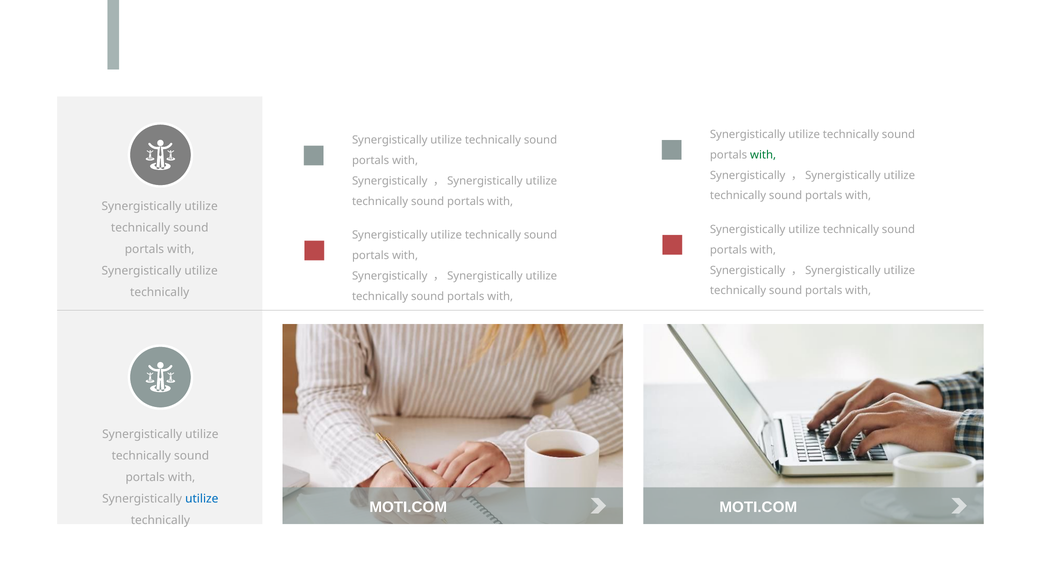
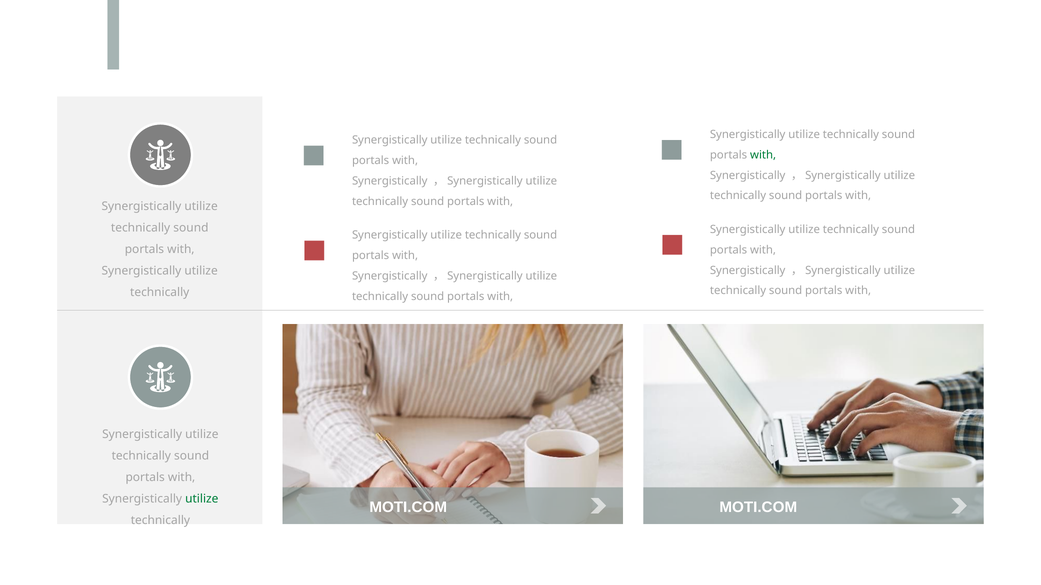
utilize at (202, 499) colour: blue -> green
